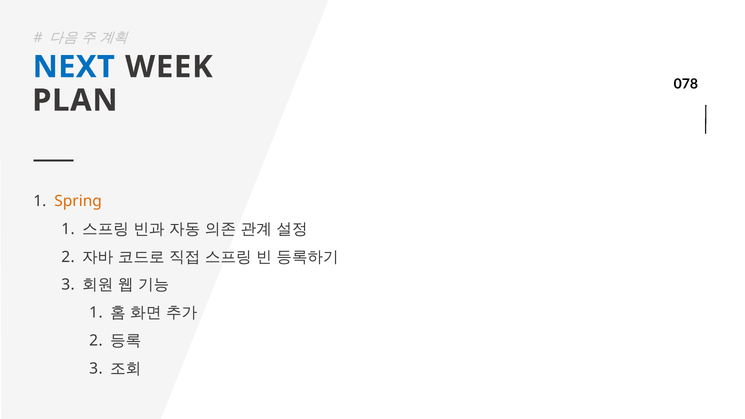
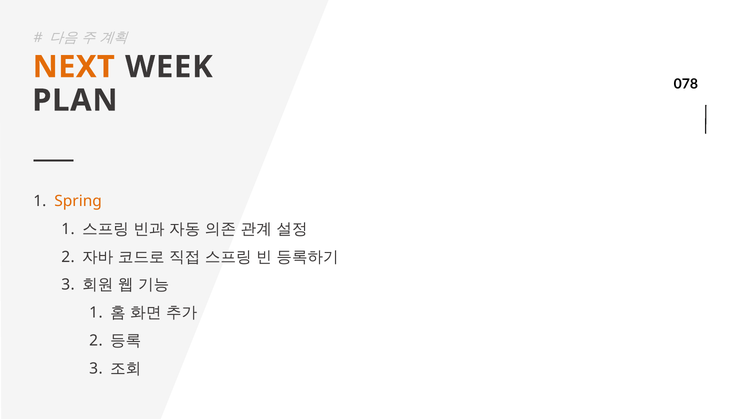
NEXT colour: blue -> orange
